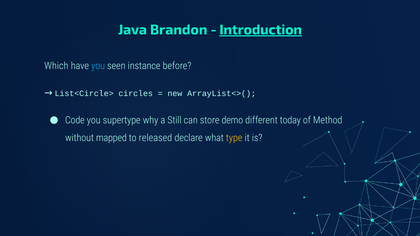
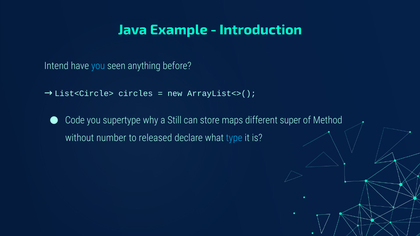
Brandon: Brandon -> Example
Introduction underline: present -> none
Which: Which -> Intend
instance: instance -> anything
demo: demo -> maps
today: today -> super
mapped: mapped -> number
type colour: yellow -> light blue
